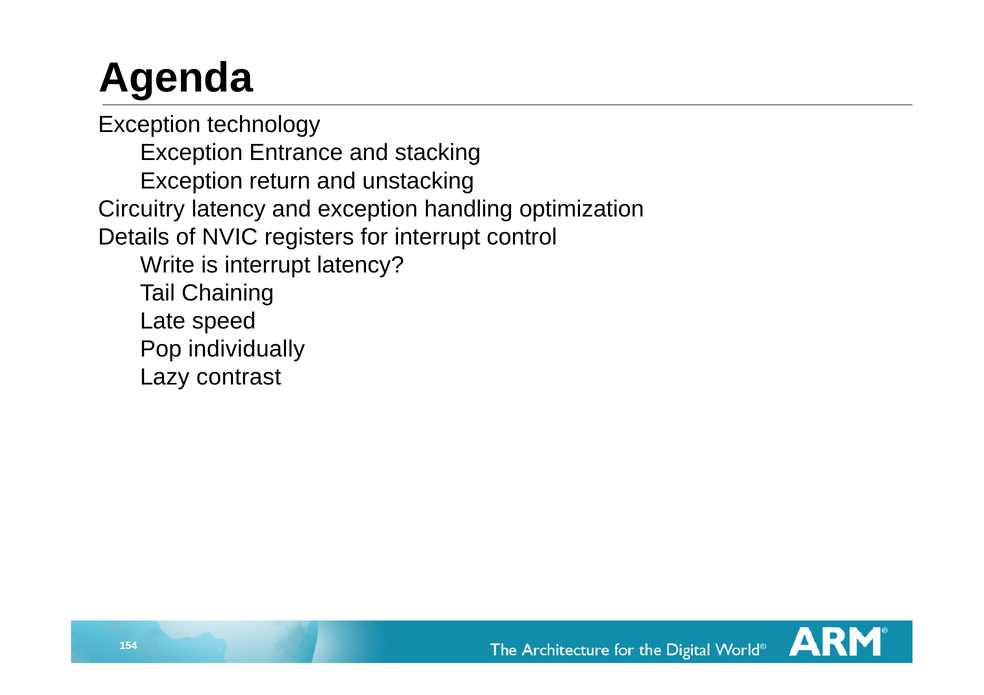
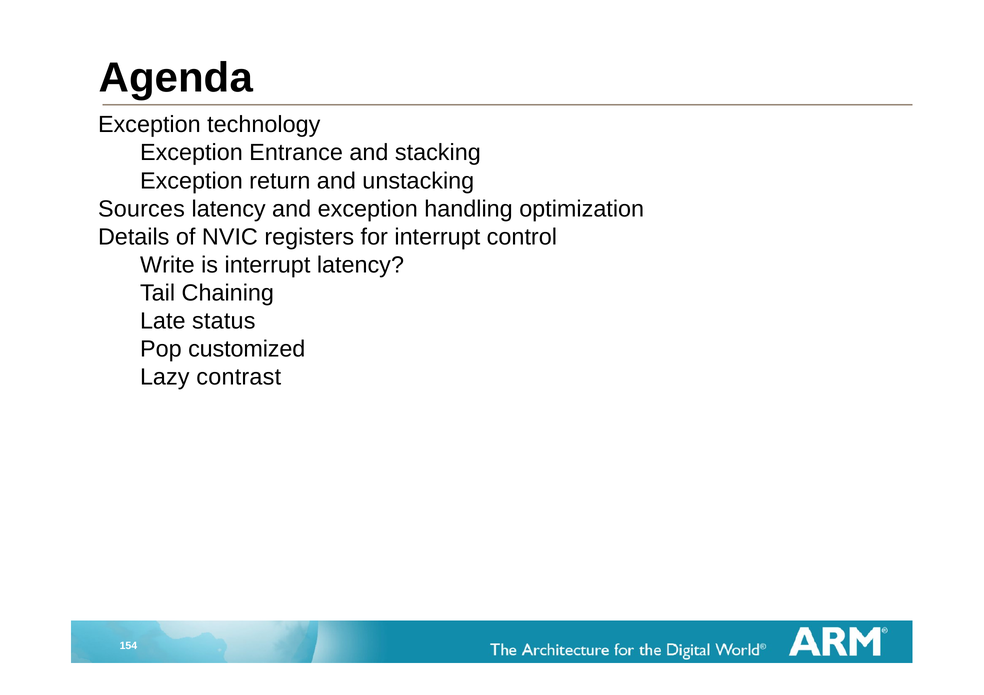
Circuitry: Circuitry -> Sources
speed: speed -> status
individually: individually -> customized
